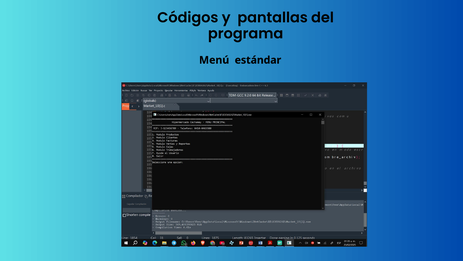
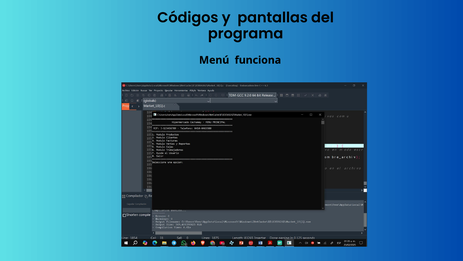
estándar: estándar -> funciona
